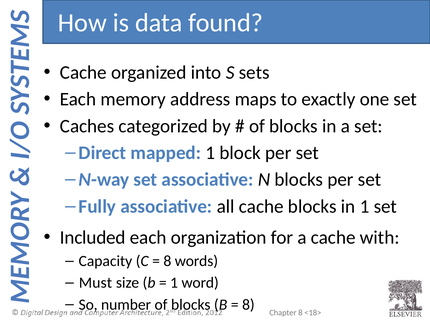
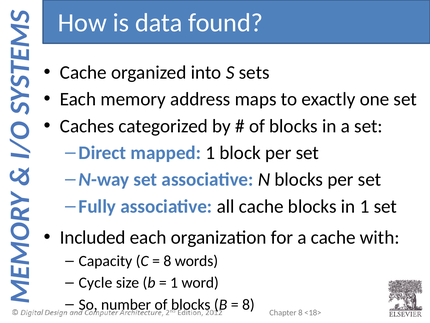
Must: Must -> Cycle
